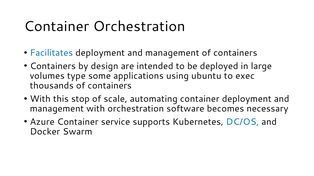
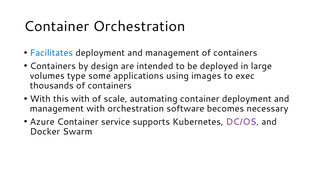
ubuntu: ubuntu -> images
this stop: stop -> with
DC/OS colour: blue -> purple
